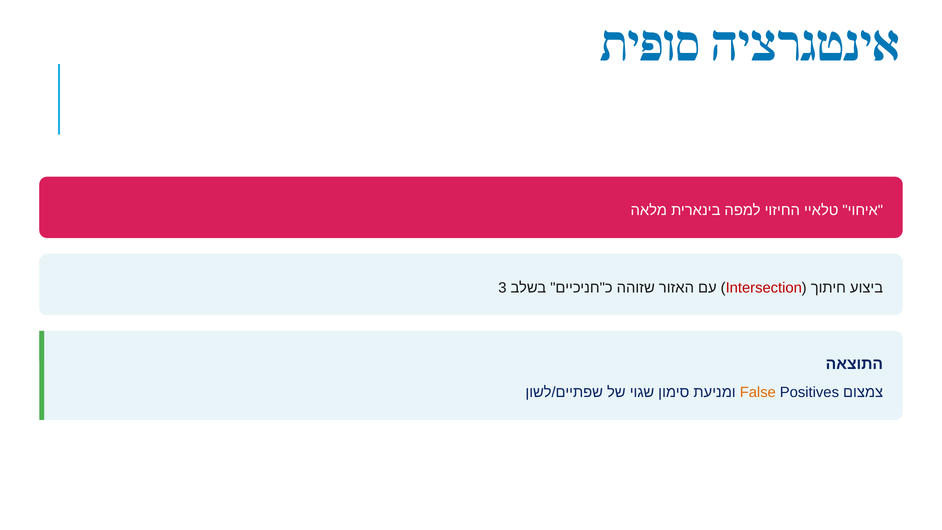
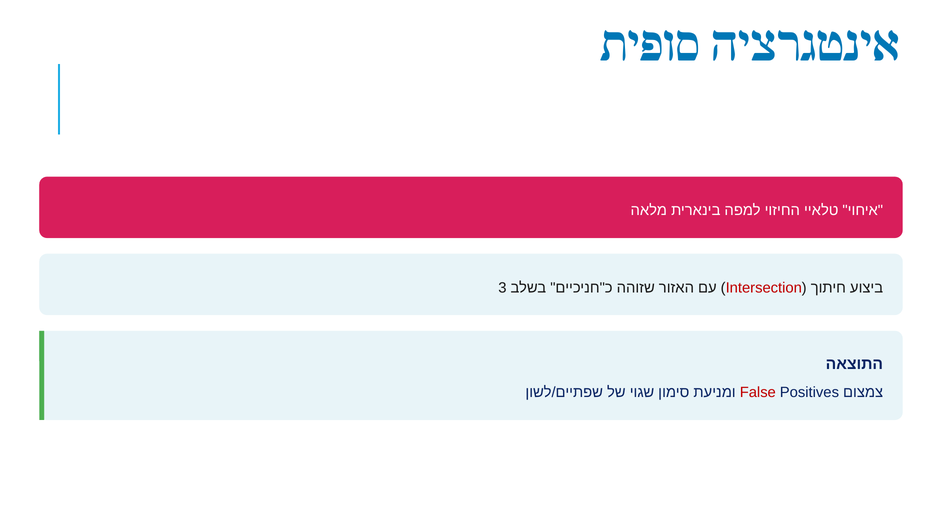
False colour: orange -> red
